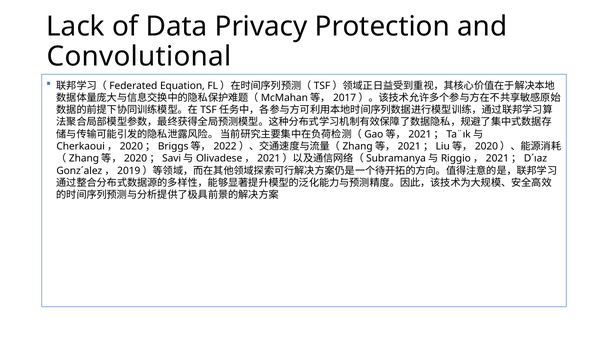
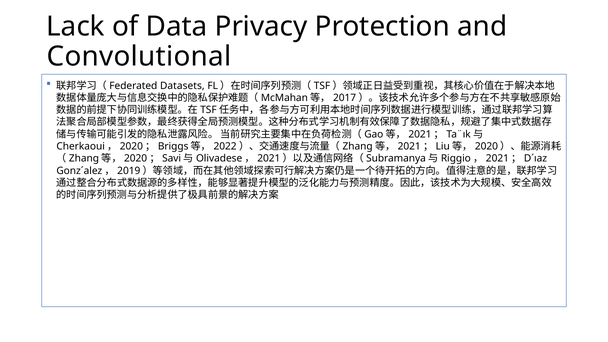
Equation: Equation -> Datasets
